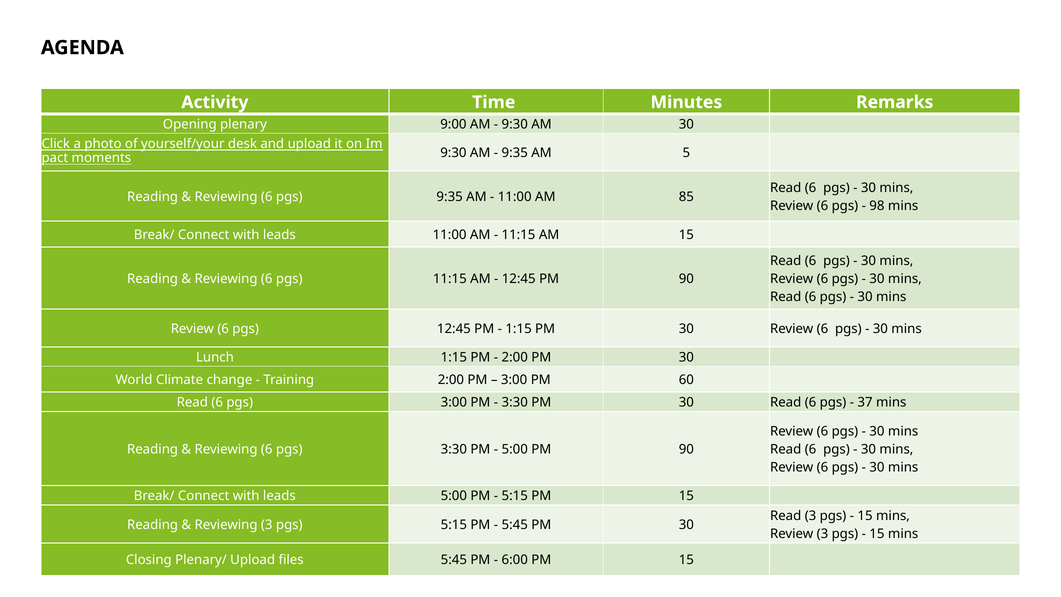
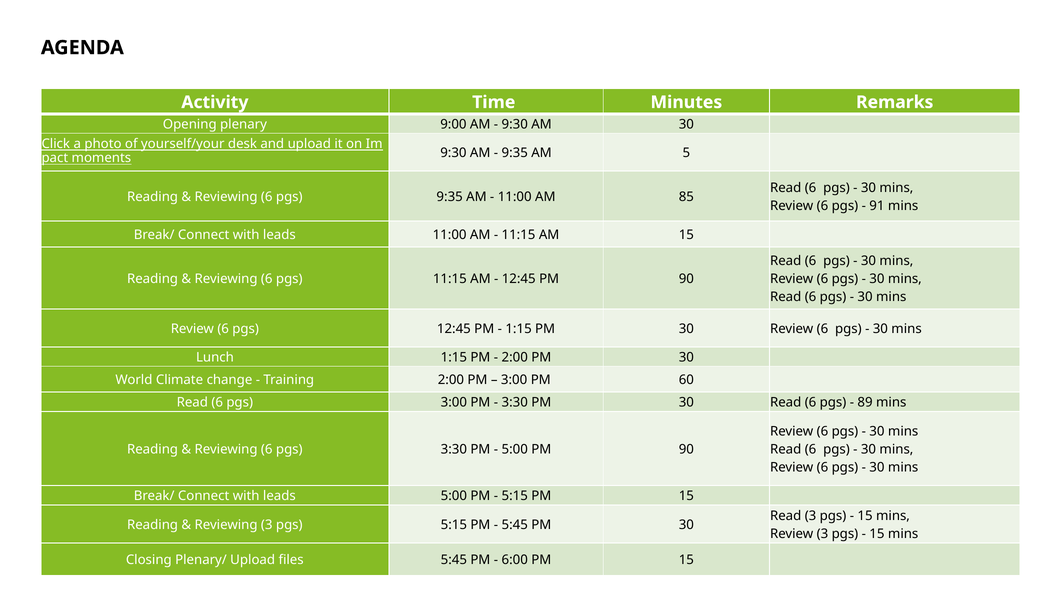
98: 98 -> 91
37: 37 -> 89
